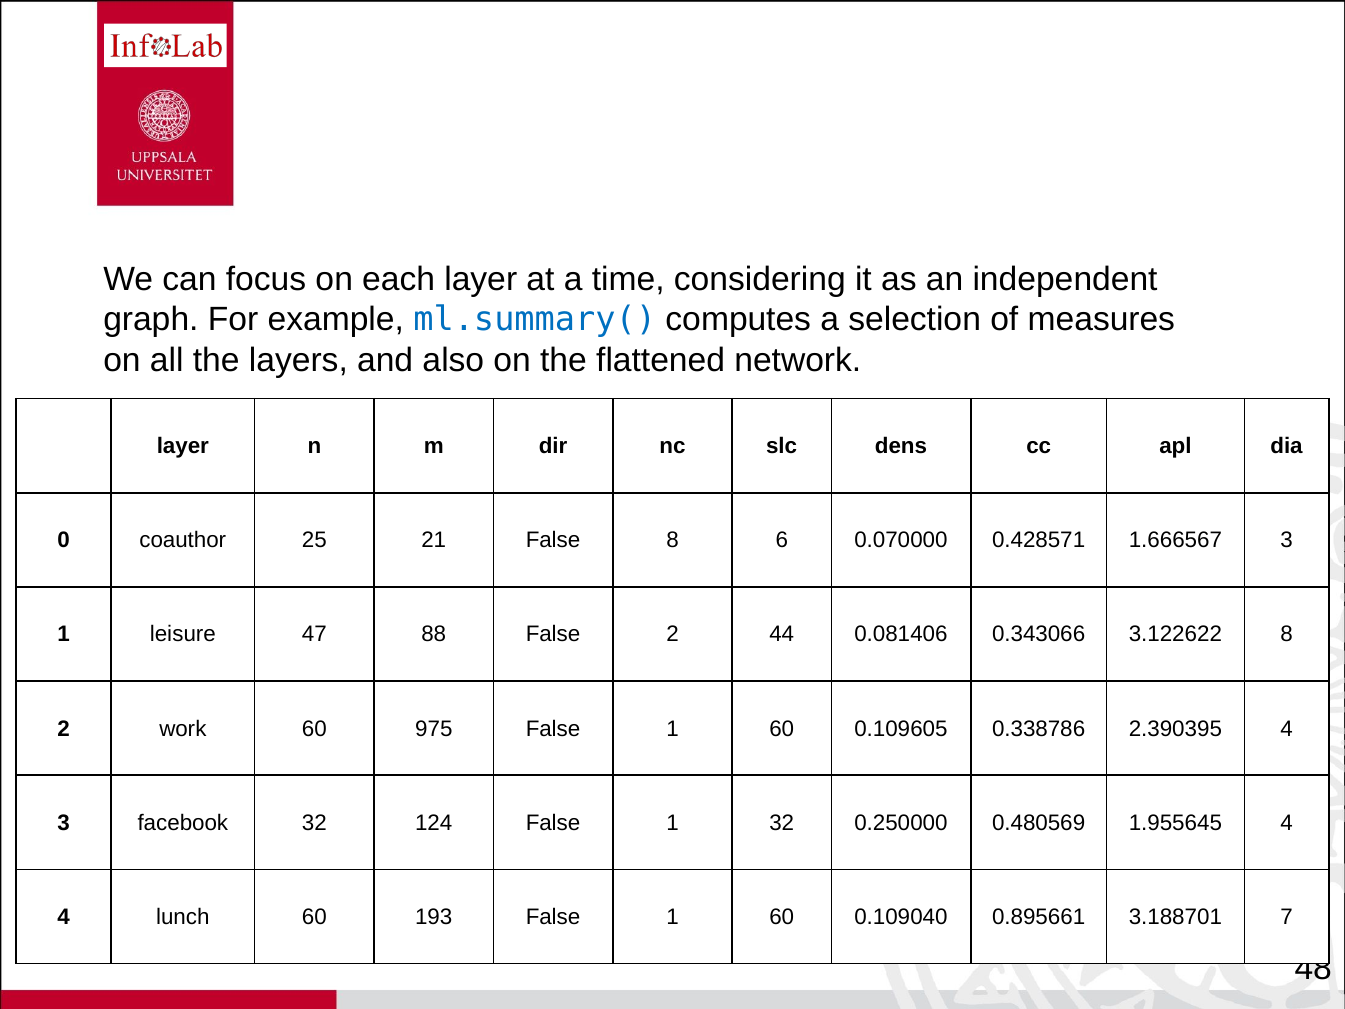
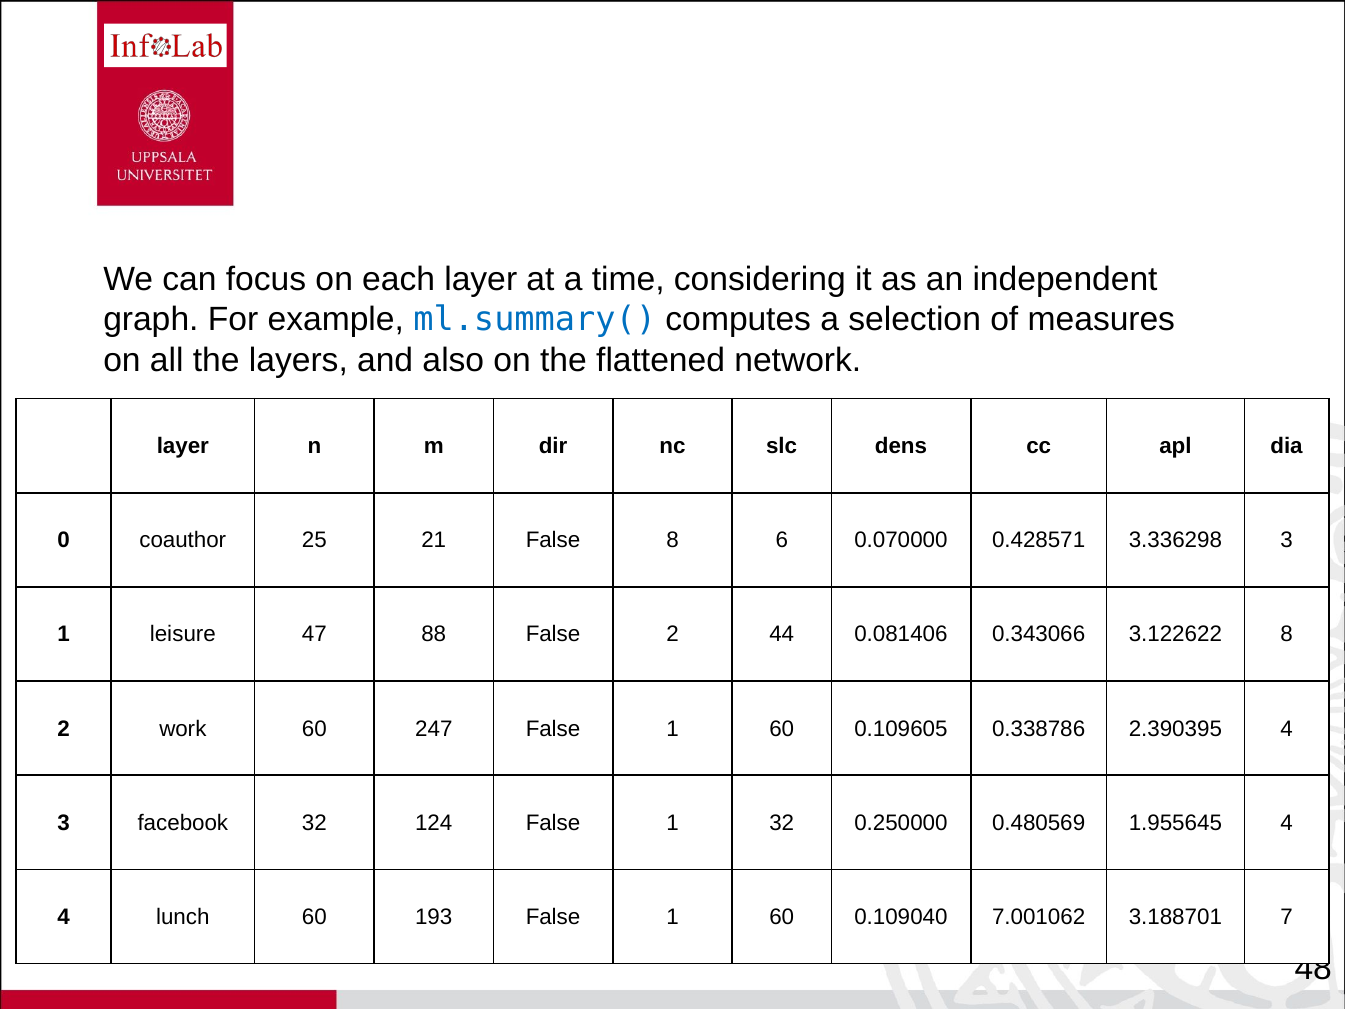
1.666567: 1.666567 -> 3.336298
975: 975 -> 247
0.895661: 0.895661 -> 7.001062
